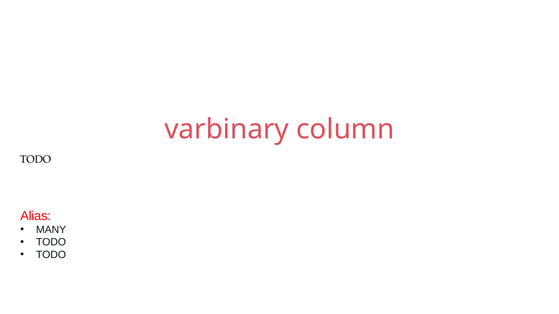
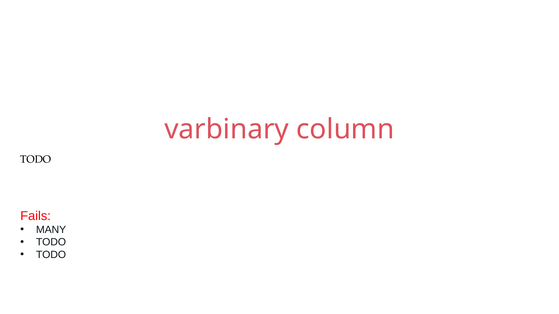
Alias: Alias -> Fails
